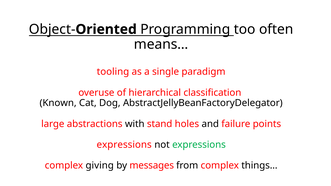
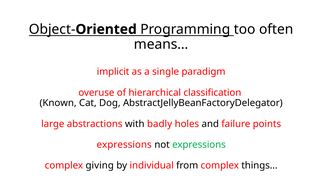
tooling: tooling -> implicit
stand: stand -> badly
messages: messages -> individual
